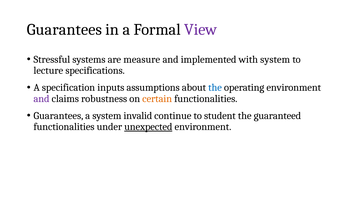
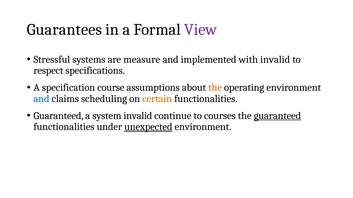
with system: system -> invalid
lecture: lecture -> respect
inputs: inputs -> course
the at (215, 88) colour: blue -> orange
and at (41, 99) colour: purple -> blue
robustness: robustness -> scheduling
Guarantees at (58, 116): Guarantees -> Guaranteed
student: student -> courses
guaranteed at (277, 116) underline: none -> present
